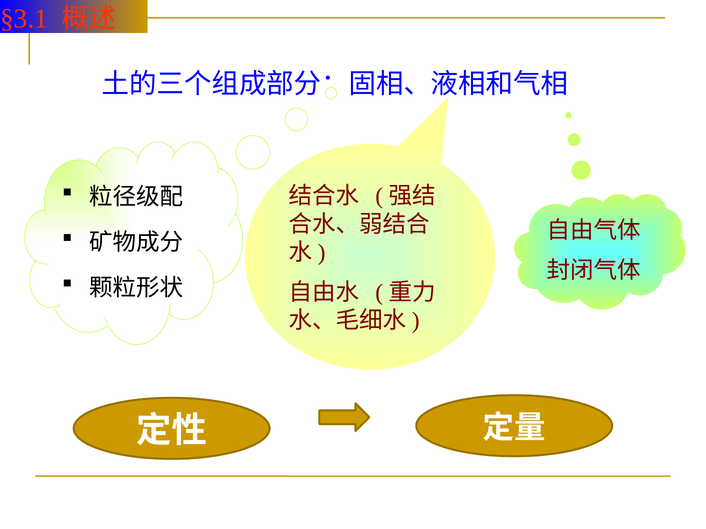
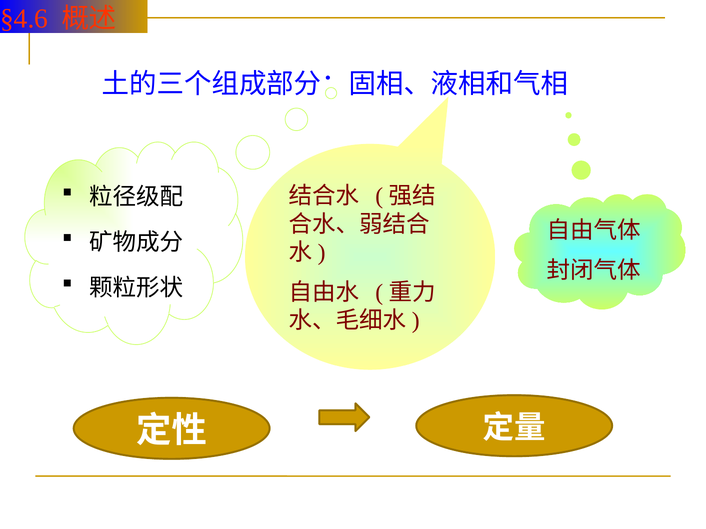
§3.1: §3.1 -> §4.6
